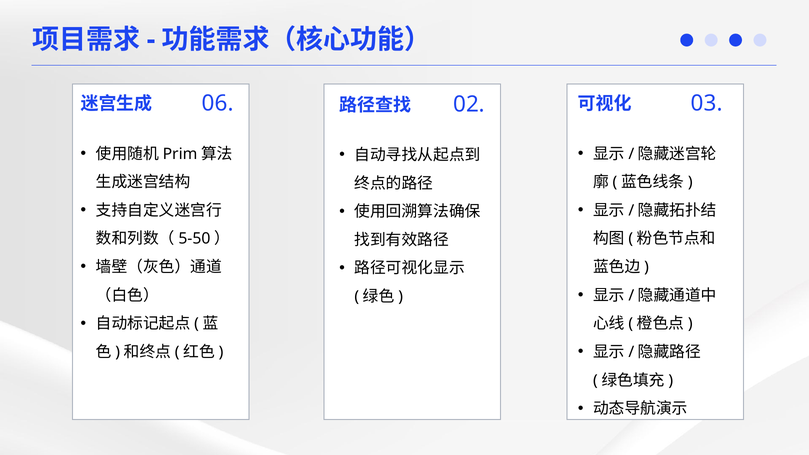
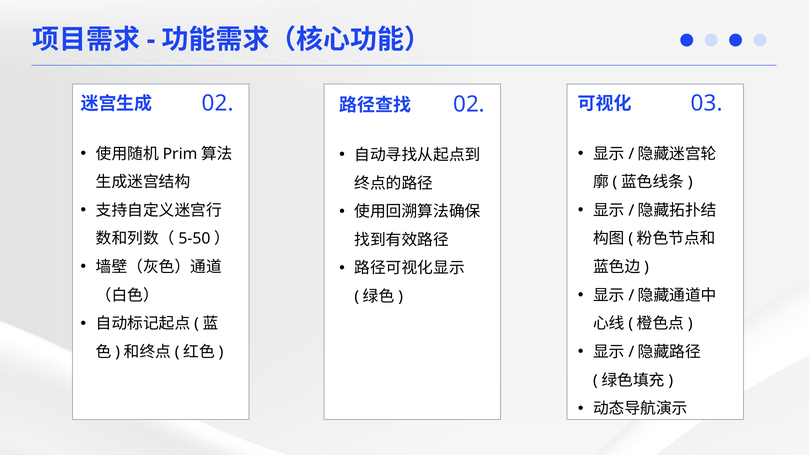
06 at (218, 103): 06 -> 02
